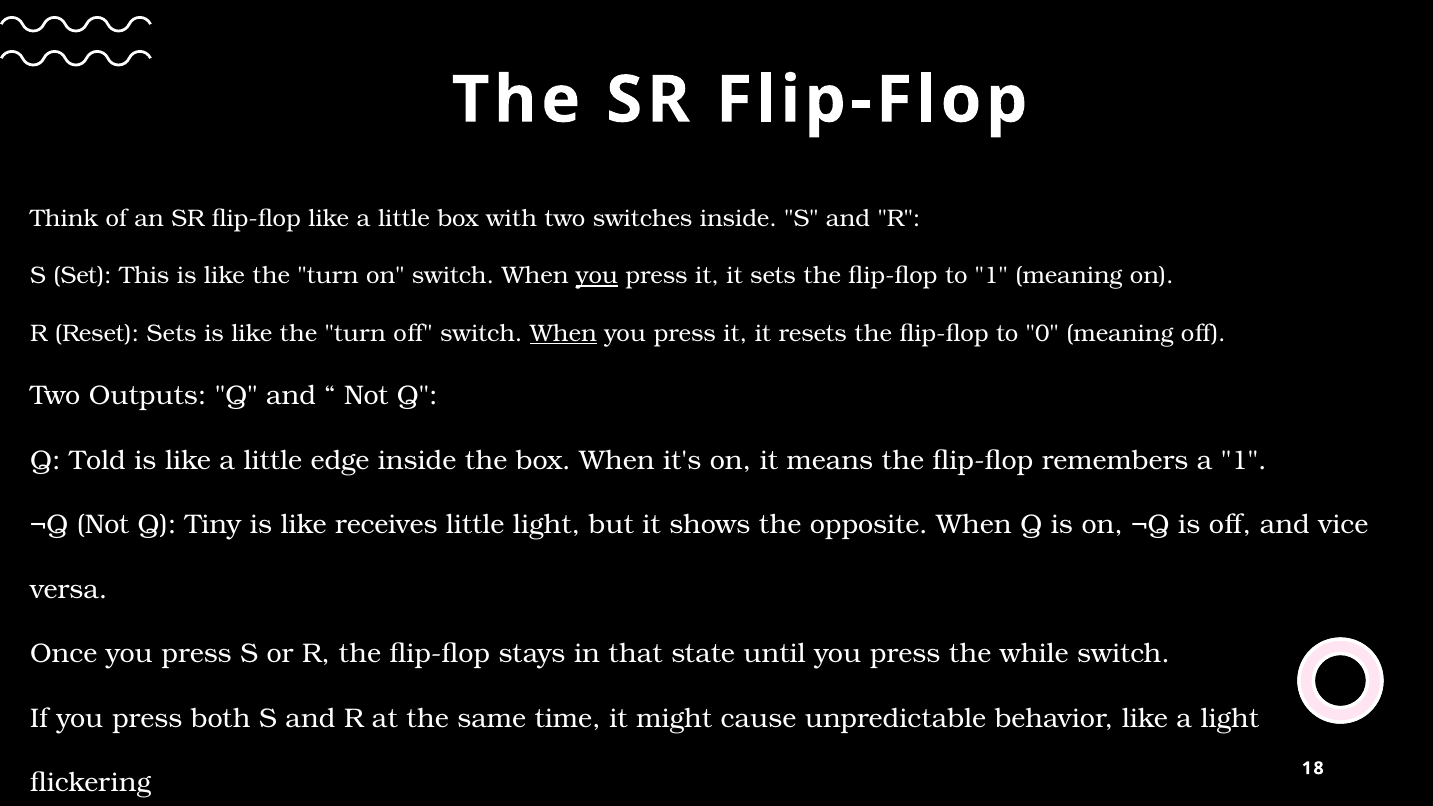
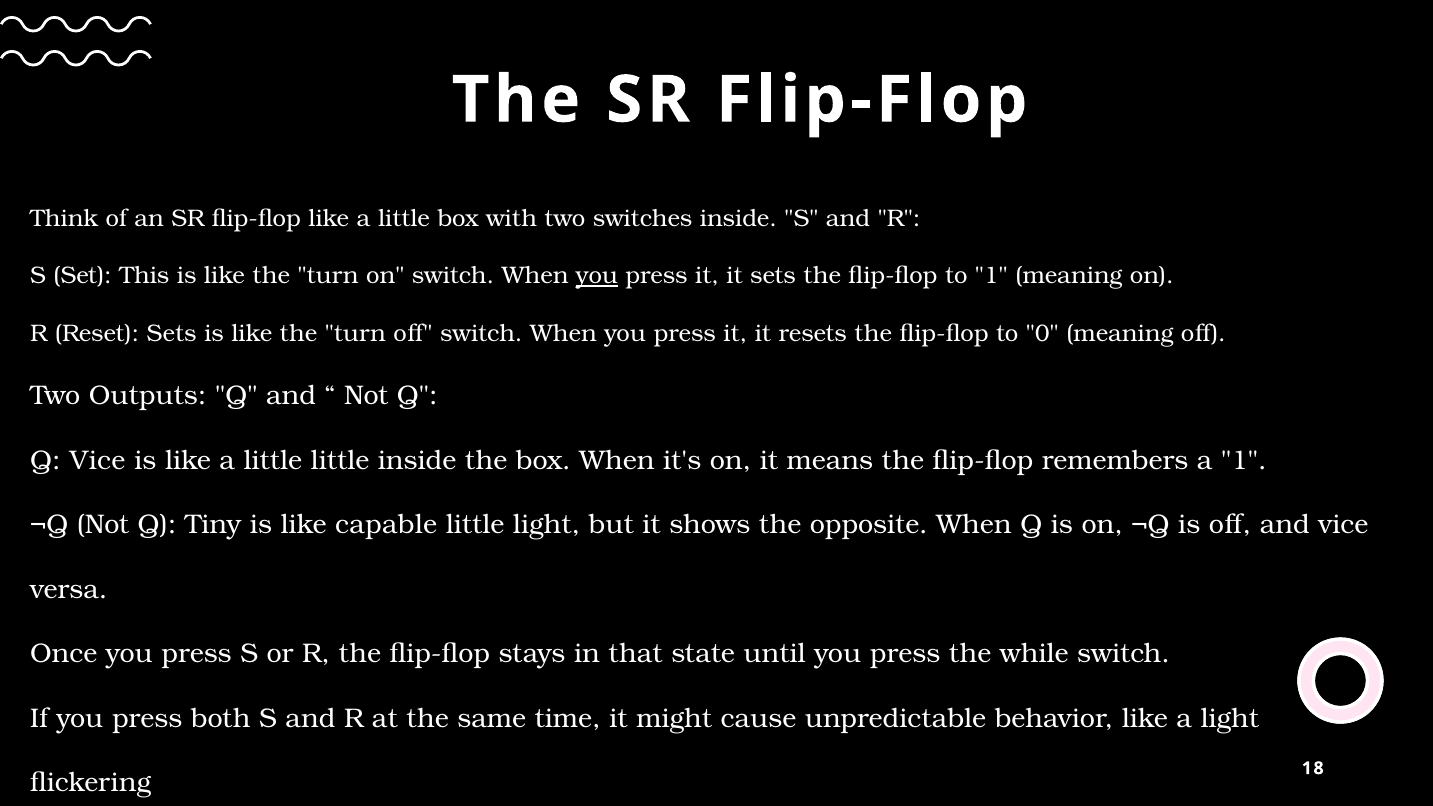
When at (563, 333) underline: present -> none
Q Told: Told -> Vice
little edge: edge -> little
receives: receives -> capable
